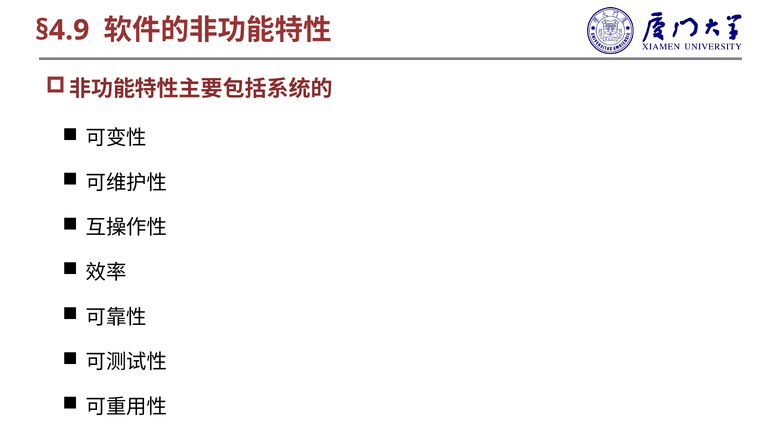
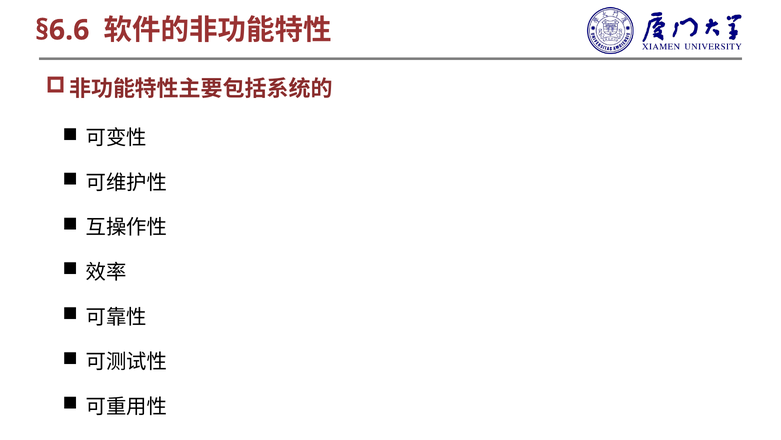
§4.9: §4.9 -> §6.6
